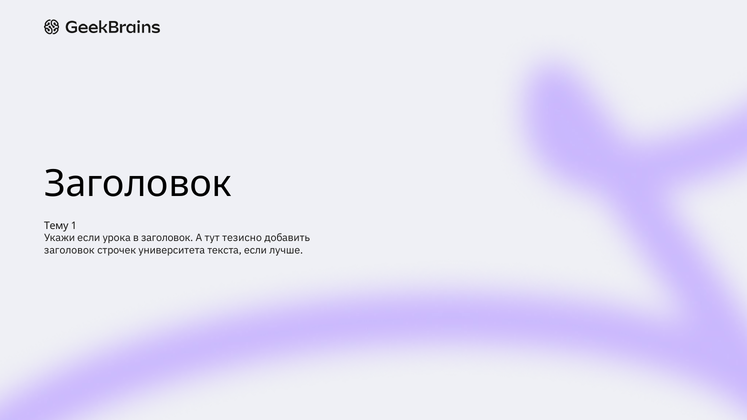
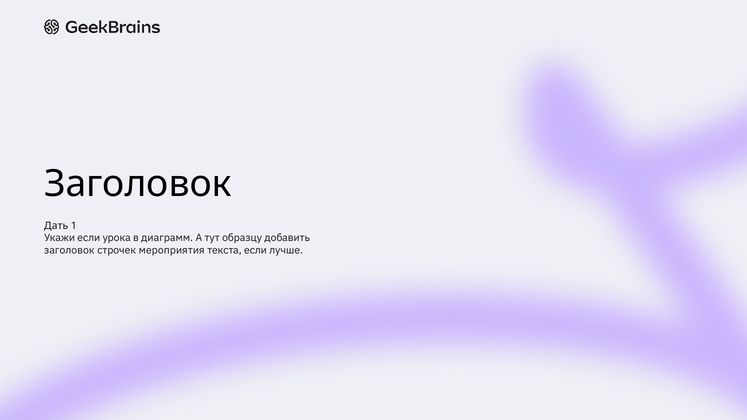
Тему: Тему -> Дать
в заголовок: заголовок -> диаграмм
тезисно: тезисно -> образцу
университета: университета -> мероприятия
